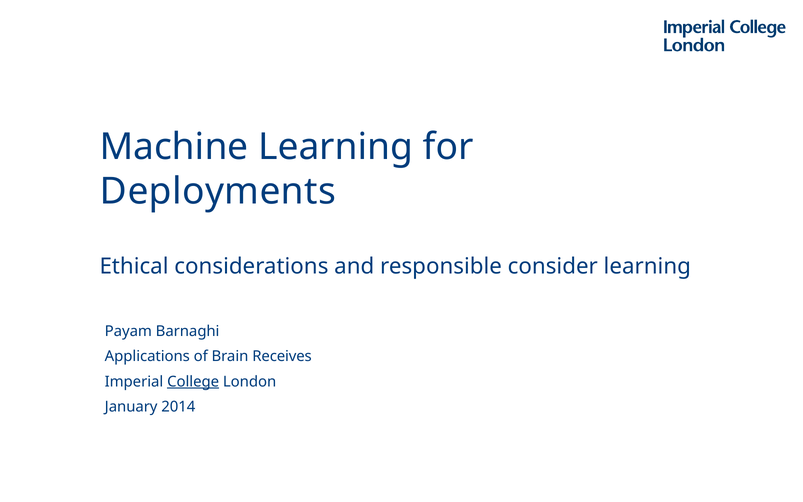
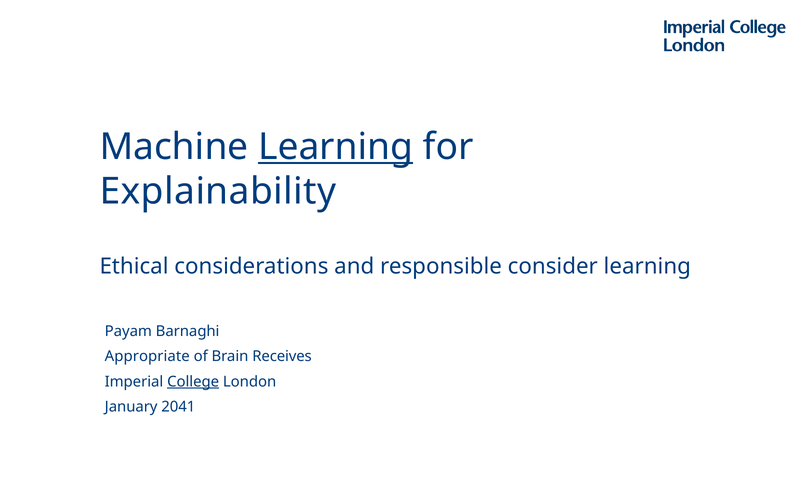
Learning at (336, 147) underline: none -> present
Deployments: Deployments -> Explainability
Applications: Applications -> Appropriate
2014: 2014 -> 2041
